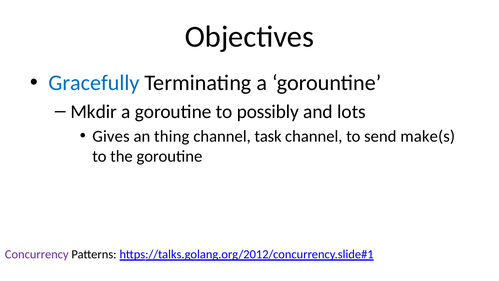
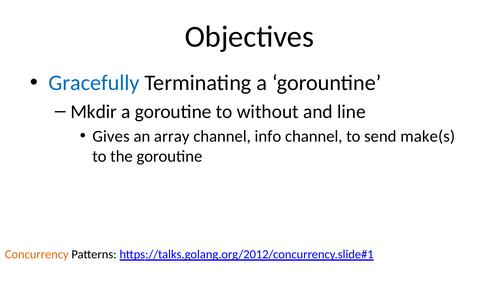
possibly: possibly -> without
lots: lots -> line
thing: thing -> array
task: task -> info
Concurrency colour: purple -> orange
